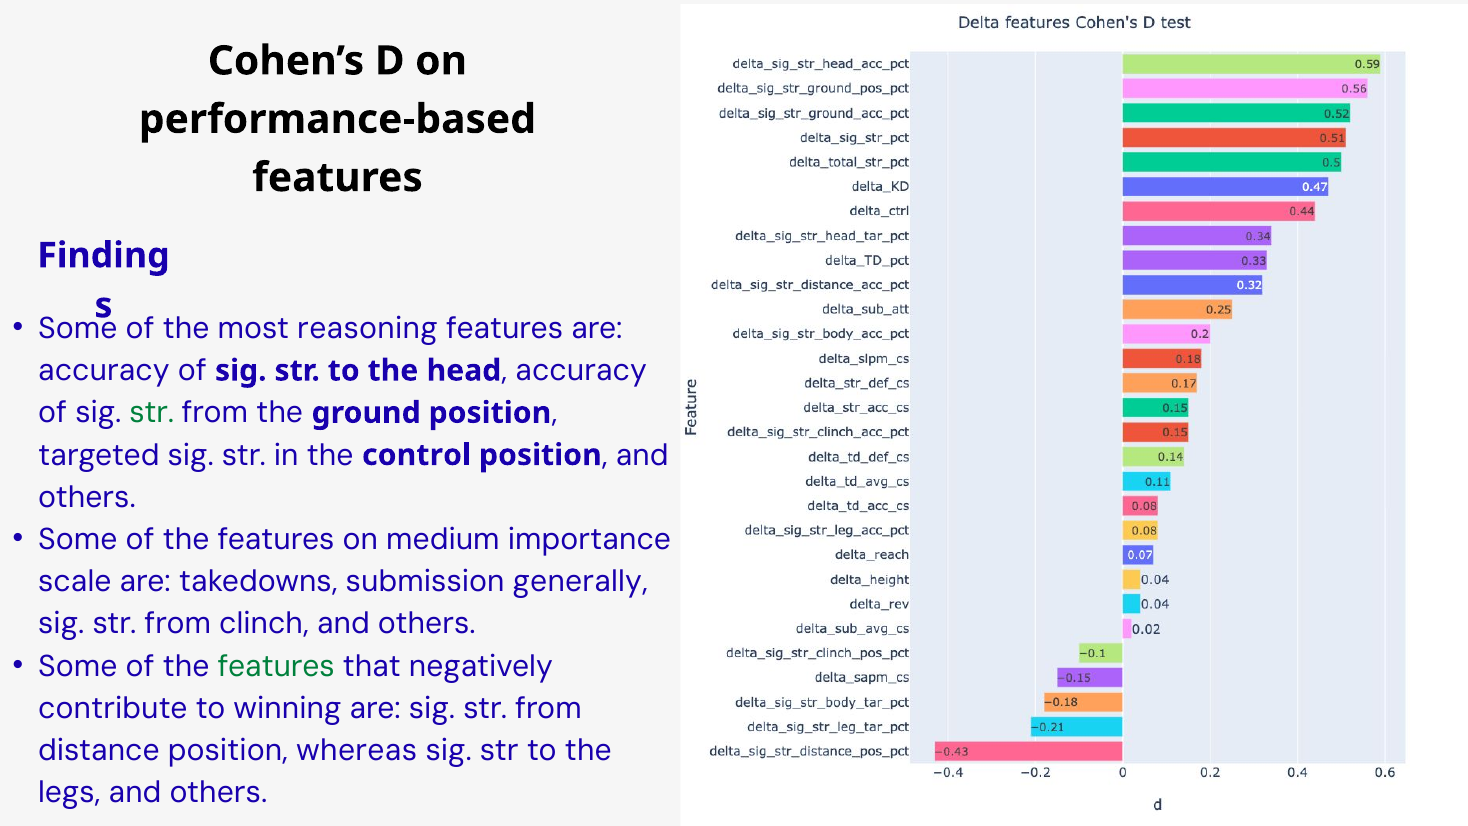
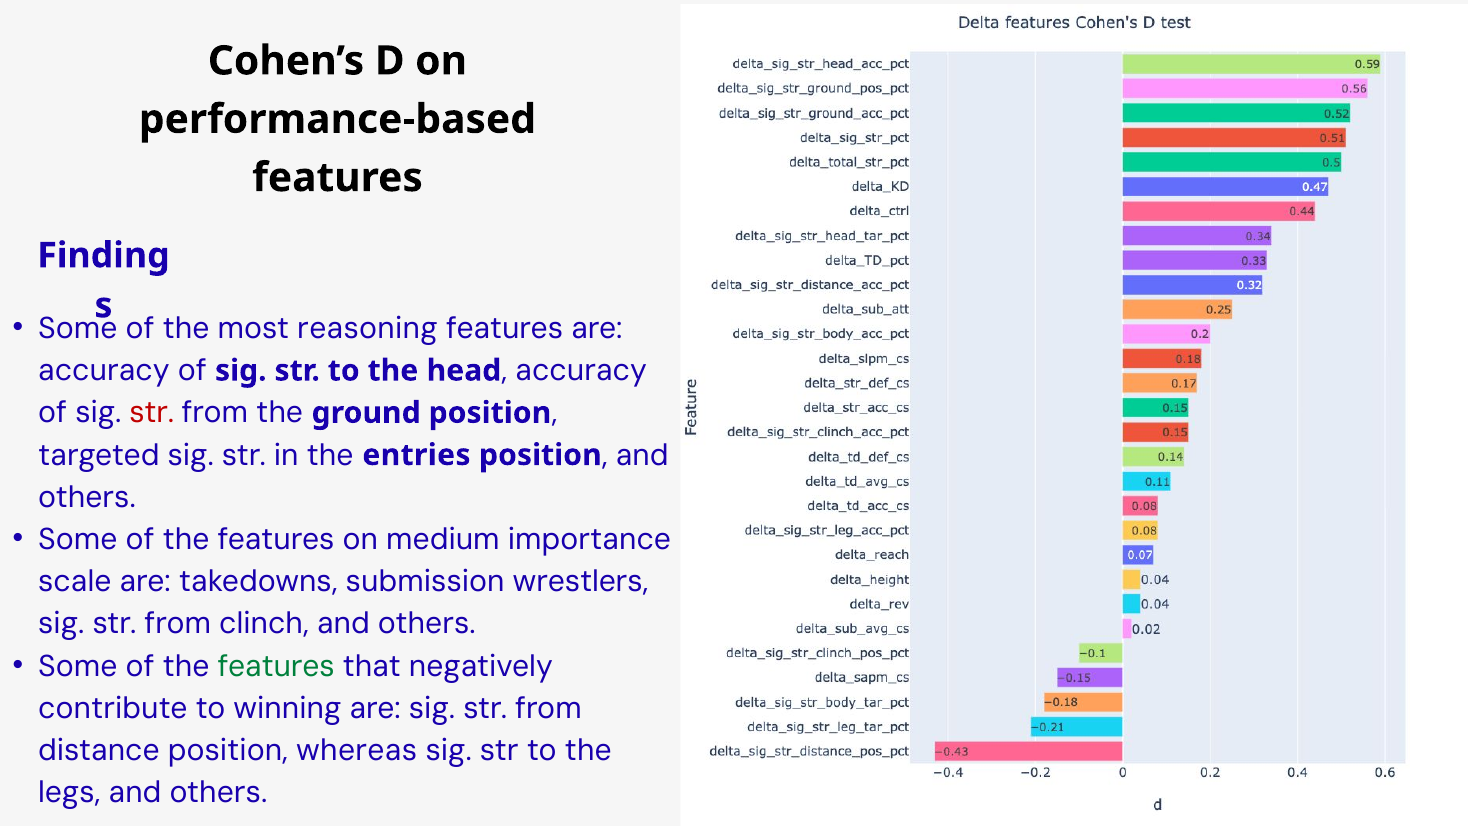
str at (152, 413) colour: green -> red
control: control -> entries
generally: generally -> wrestlers
